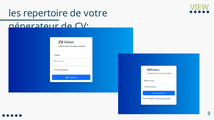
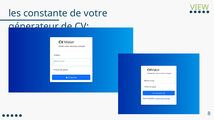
repertoire: repertoire -> constante
